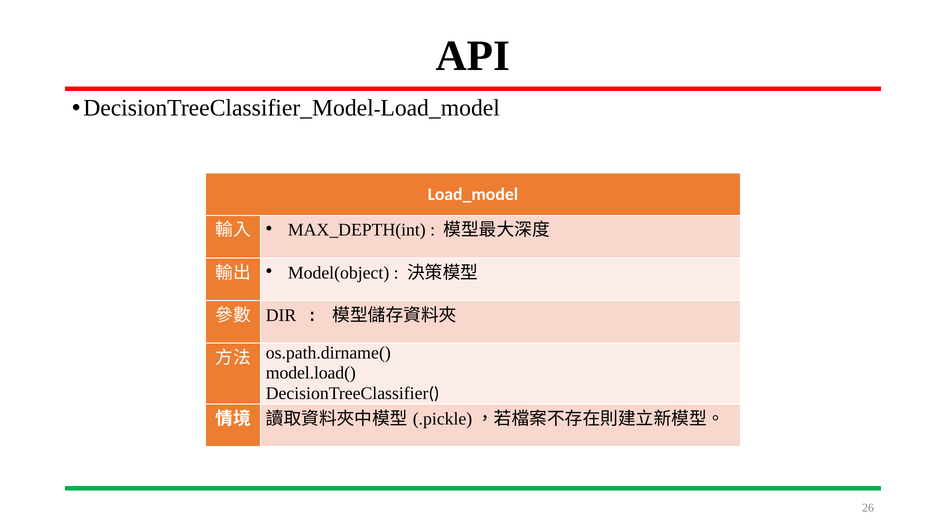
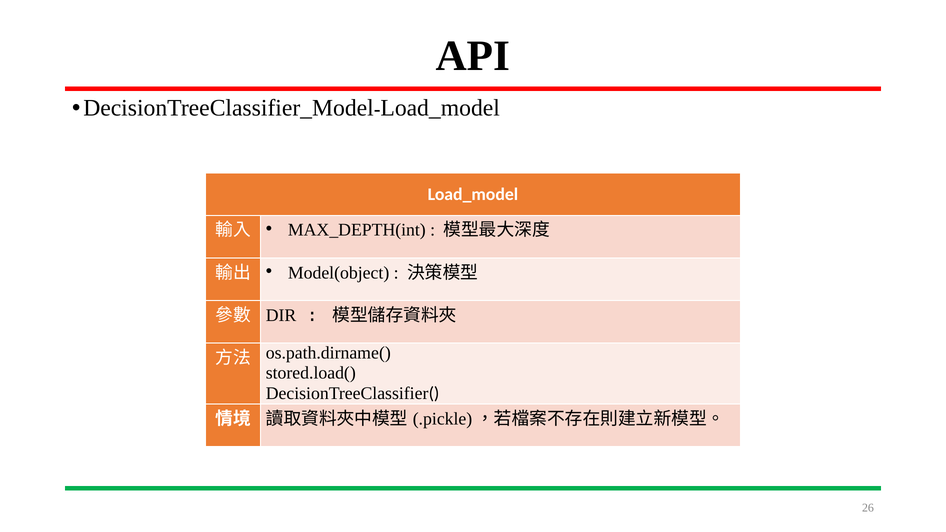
model.load(: model.load( -> stored.load(
